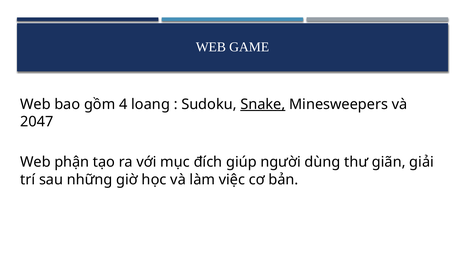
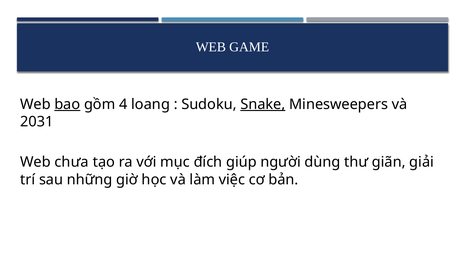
bao underline: none -> present
2047: 2047 -> 2031
phận: phận -> chưa
